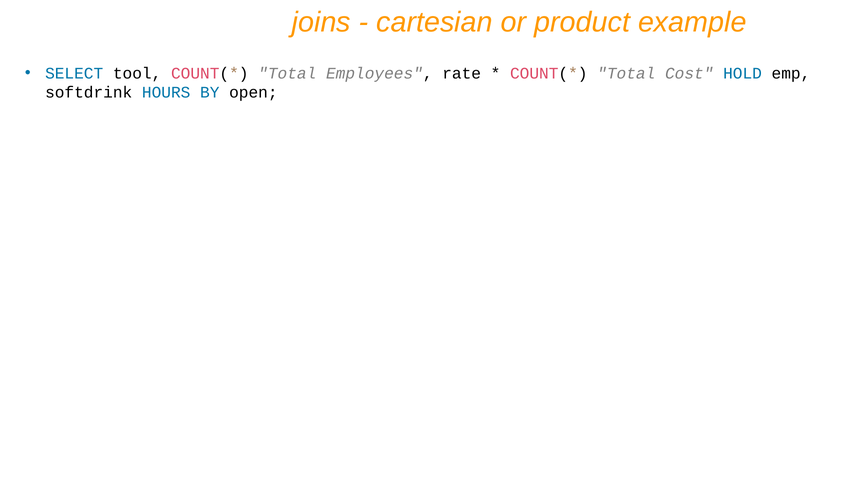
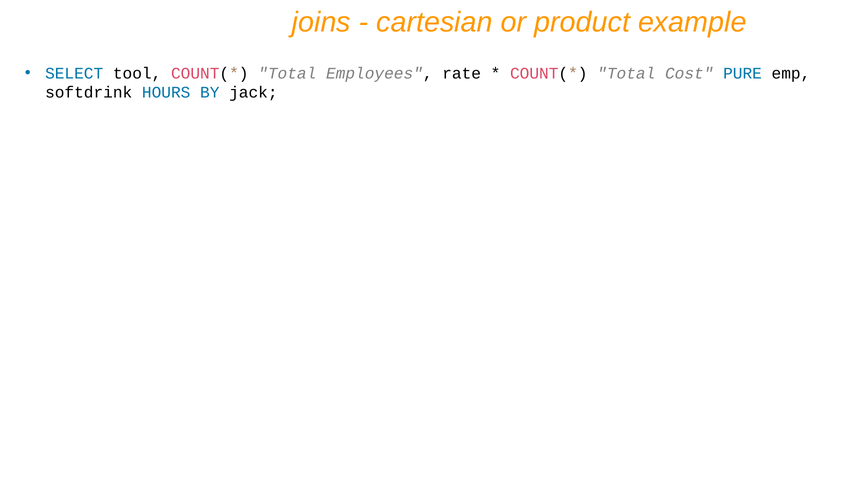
HOLD: HOLD -> PURE
open: open -> jack
